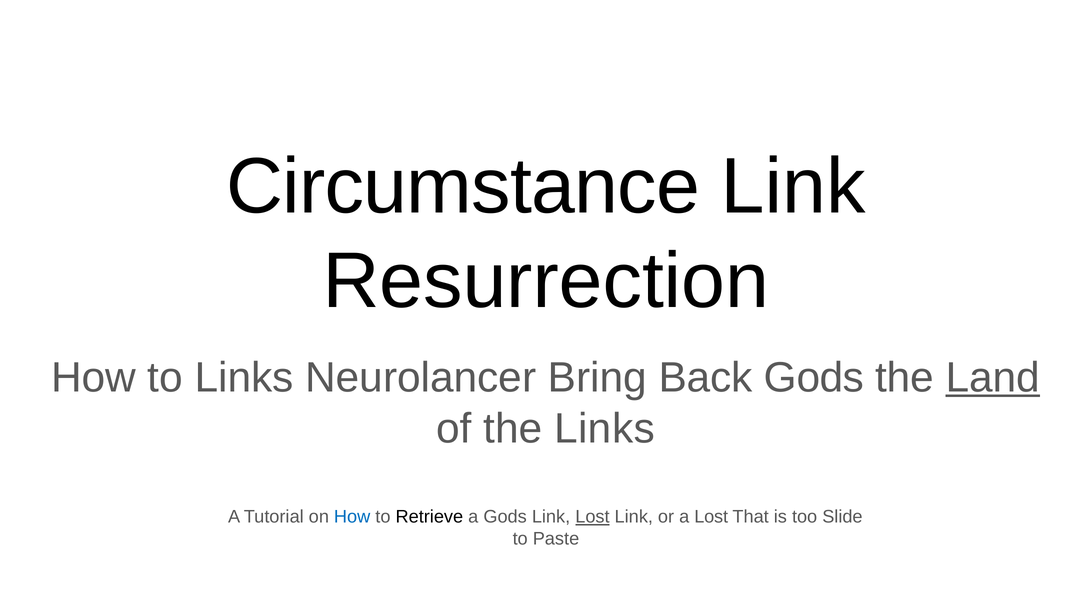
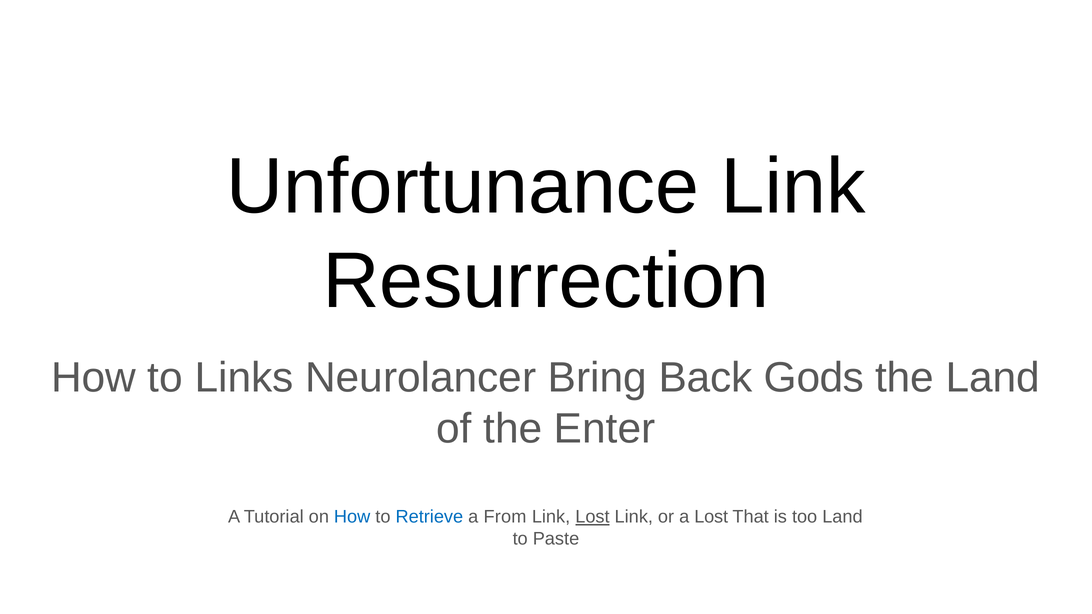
Circumstance: Circumstance -> Unfortunance
Land at (993, 378) underline: present -> none
the Links: Links -> Enter
Retrieve colour: black -> blue
a Gods: Gods -> From
too Slide: Slide -> Land
